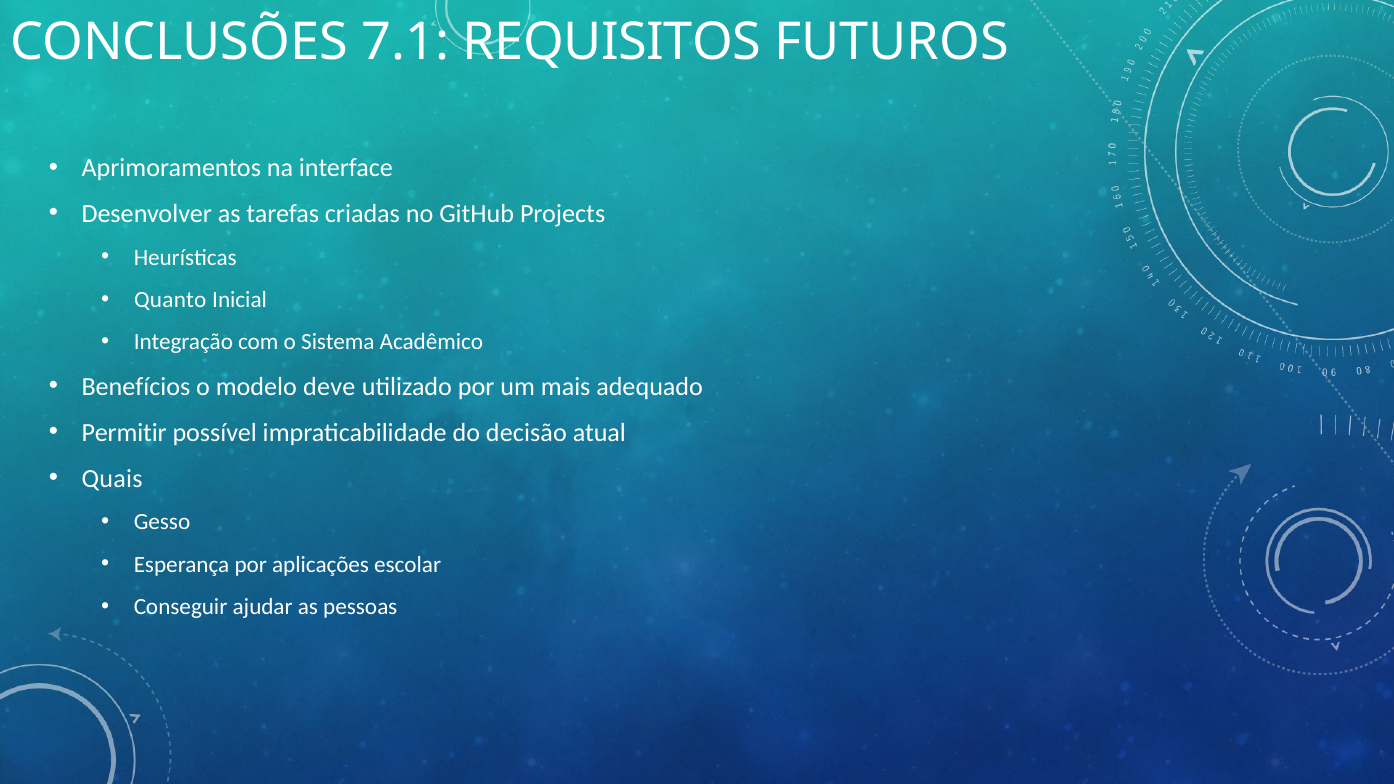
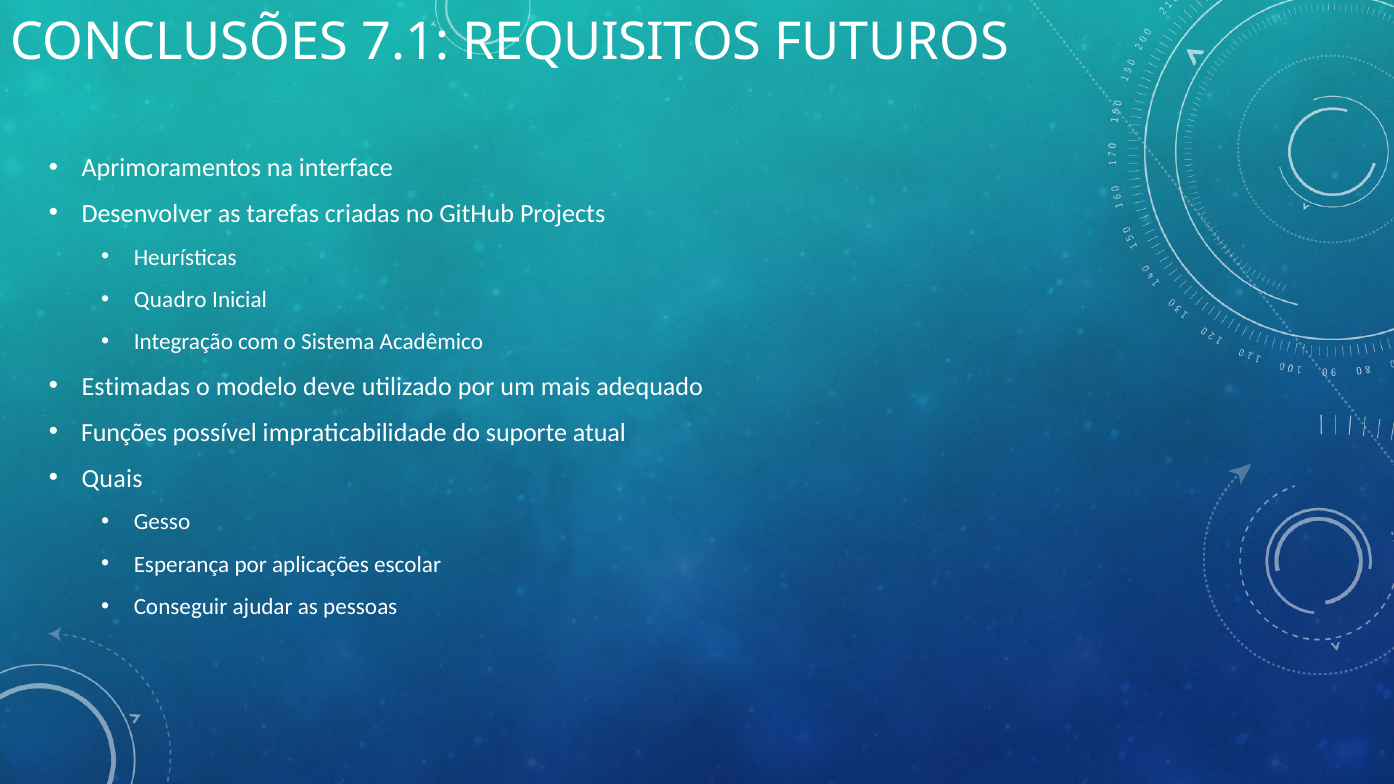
Quanto: Quanto -> Quadro
Benefícios: Benefícios -> Estimadas
Permitir: Permitir -> Funções
decisão: decisão -> suporte
